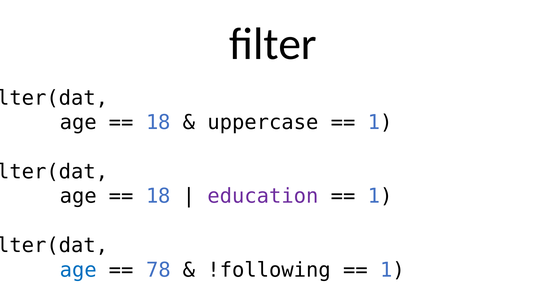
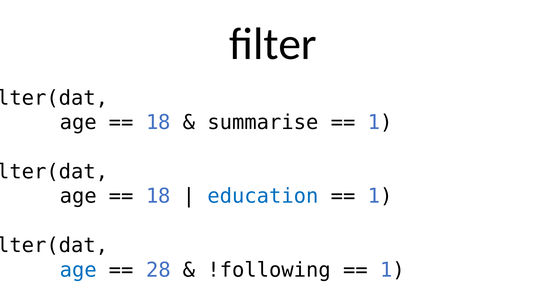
uppercase: uppercase -> summarise
education colour: purple -> blue
78: 78 -> 28
